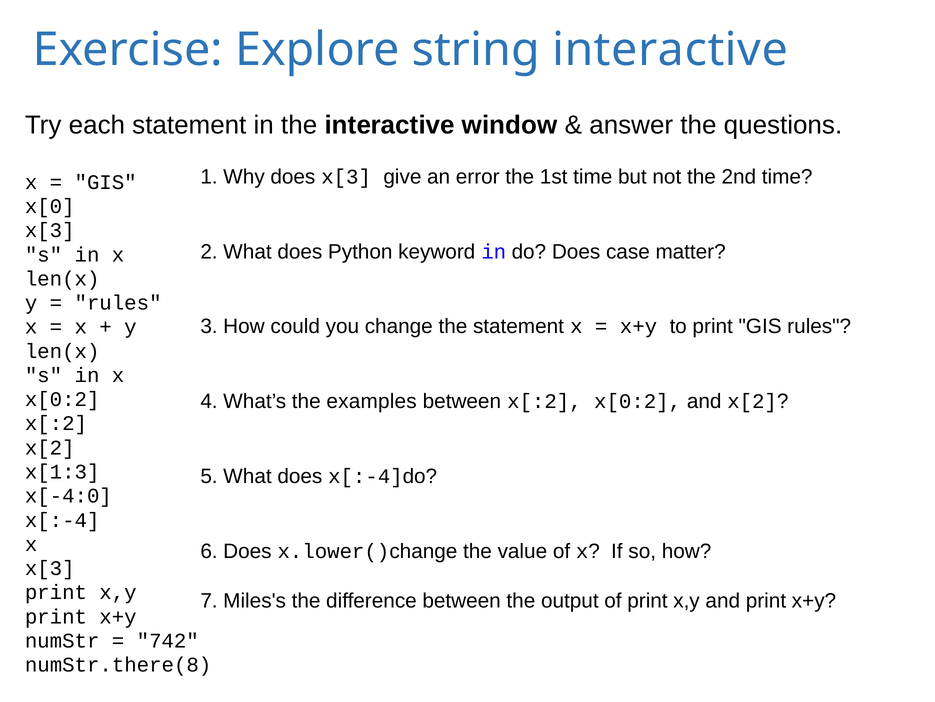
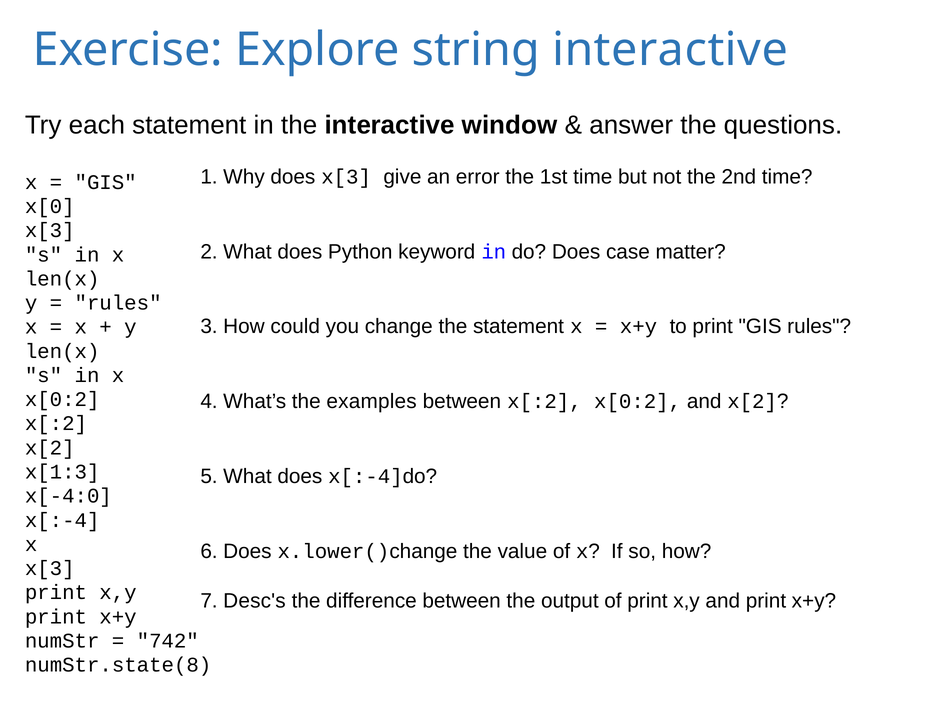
Miles's: Miles's -> Desc's
numStr.there(8: numStr.there(8 -> numStr.state(8
